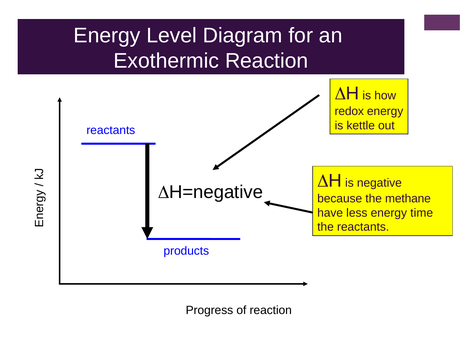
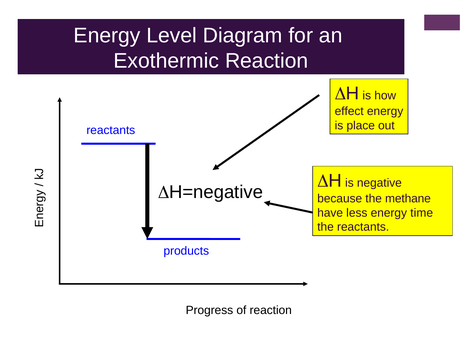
redox: redox -> effect
kettle: kettle -> place
